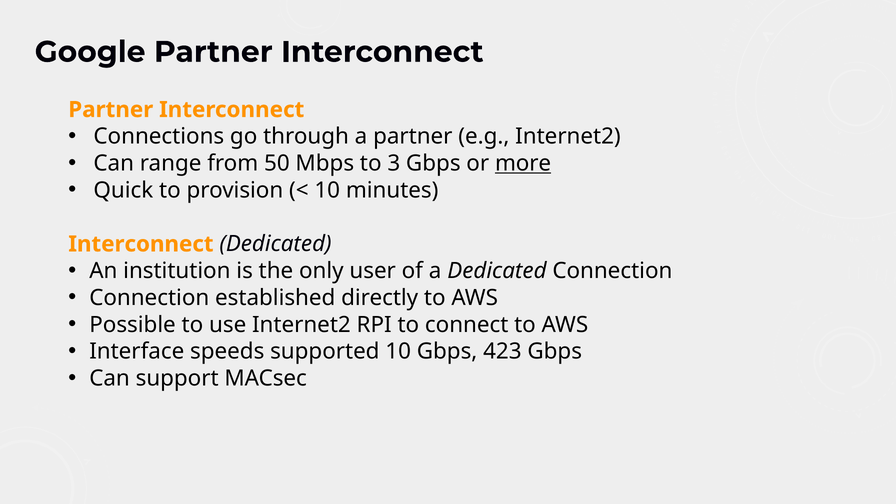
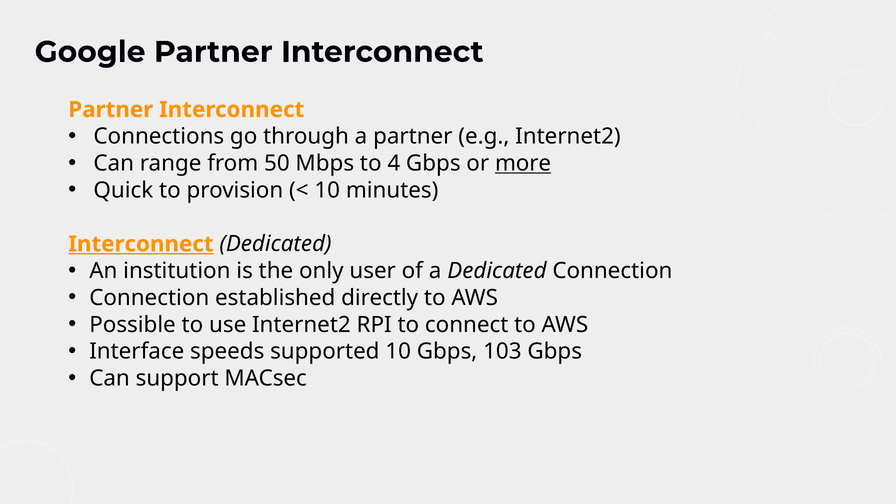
3: 3 -> 4
Interconnect at (141, 244) underline: none -> present
423: 423 -> 103
